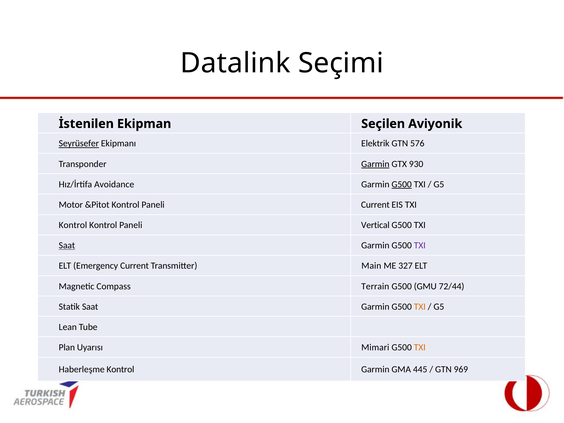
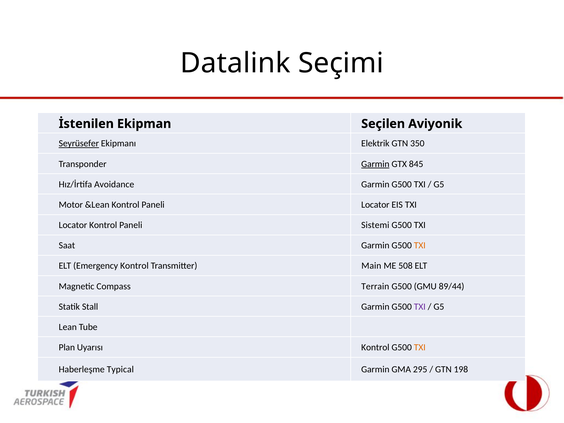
576: 576 -> 350
930: 930 -> 845
G500 at (402, 184) underline: present -> none
&Pitot: &Pitot -> &Lean
Paneli Current: Current -> Locator
Kontrol at (73, 225): Kontrol -> Locator
Vertical: Vertical -> Sistemi
Saat at (67, 245) underline: present -> none
TXI at (420, 245) colour: purple -> orange
Emergency Current: Current -> Kontrol
327: 327 -> 508
72/44: 72/44 -> 89/44
Statik Saat: Saat -> Stall
TXI at (420, 307) colour: orange -> purple
Uyarısı Mimari: Mimari -> Kontrol
Haberleşme Kontrol: Kontrol -> Typical
445: 445 -> 295
969: 969 -> 198
